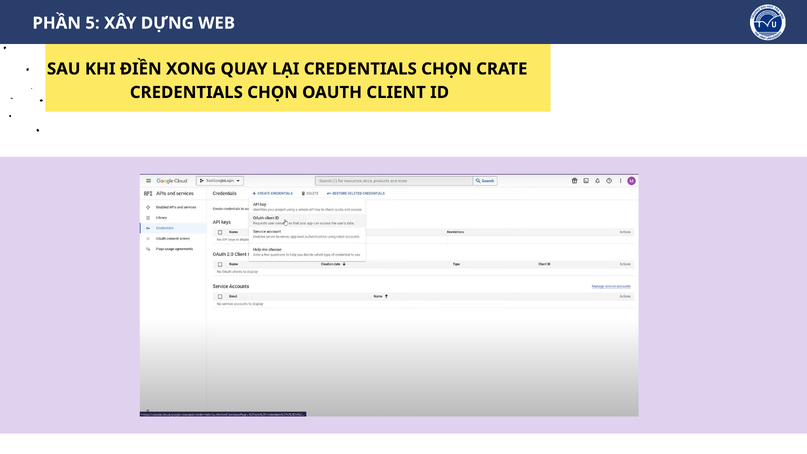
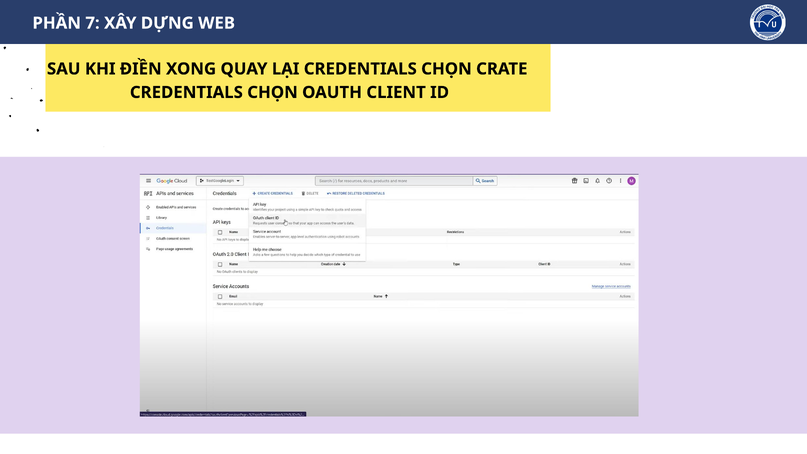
5: 5 -> 7
